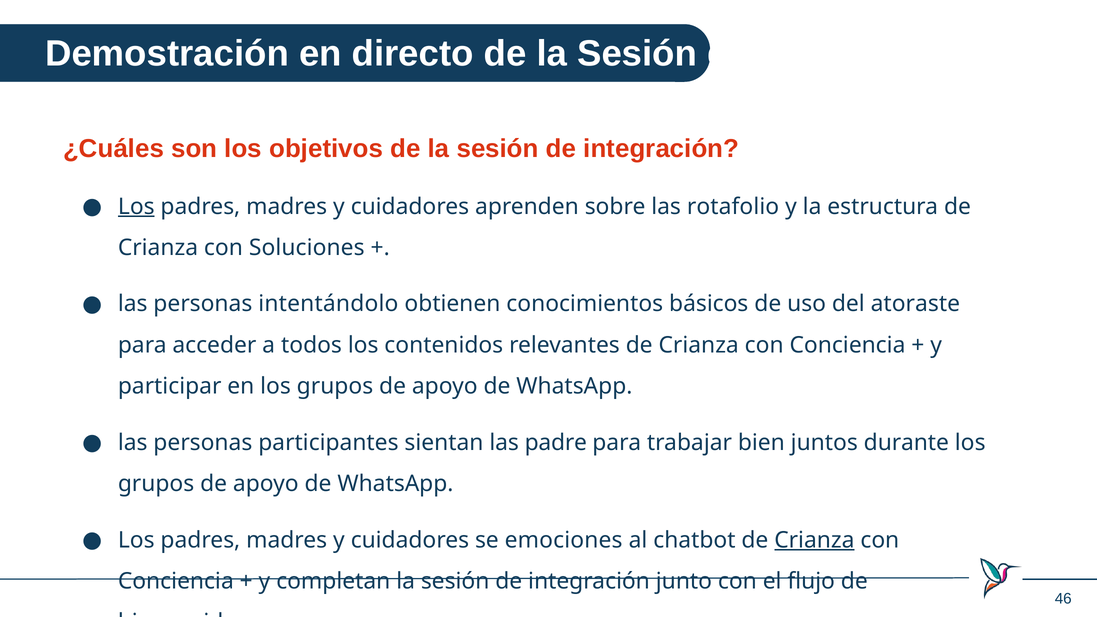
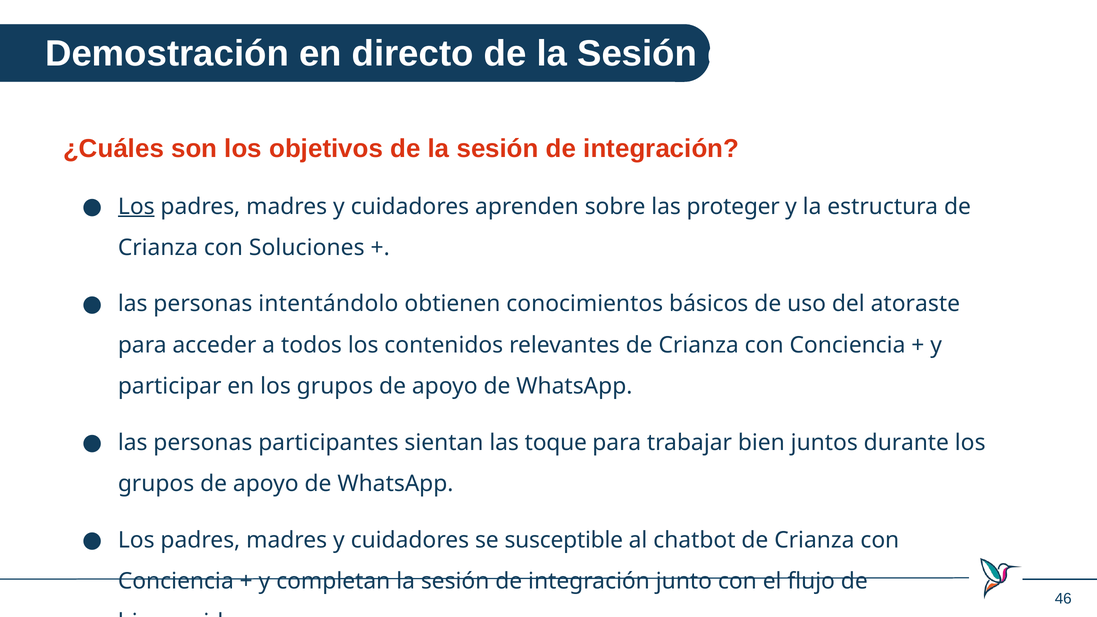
rotafolio: rotafolio -> proteger
padre: padre -> toque
emociones: emociones -> susceptible
Crianza at (814, 540) underline: present -> none
